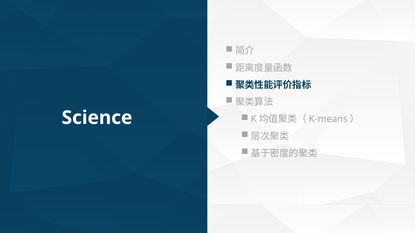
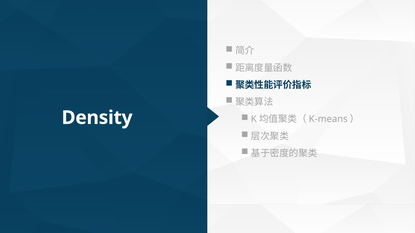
Science: Science -> Density
